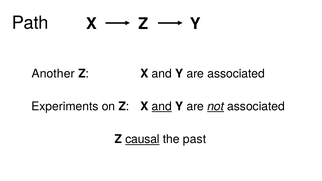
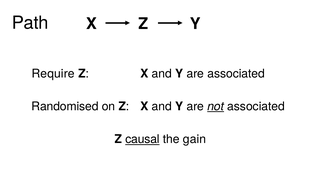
Another: Another -> Require
Experiments: Experiments -> Randomised
and at (162, 106) underline: present -> none
past: past -> gain
